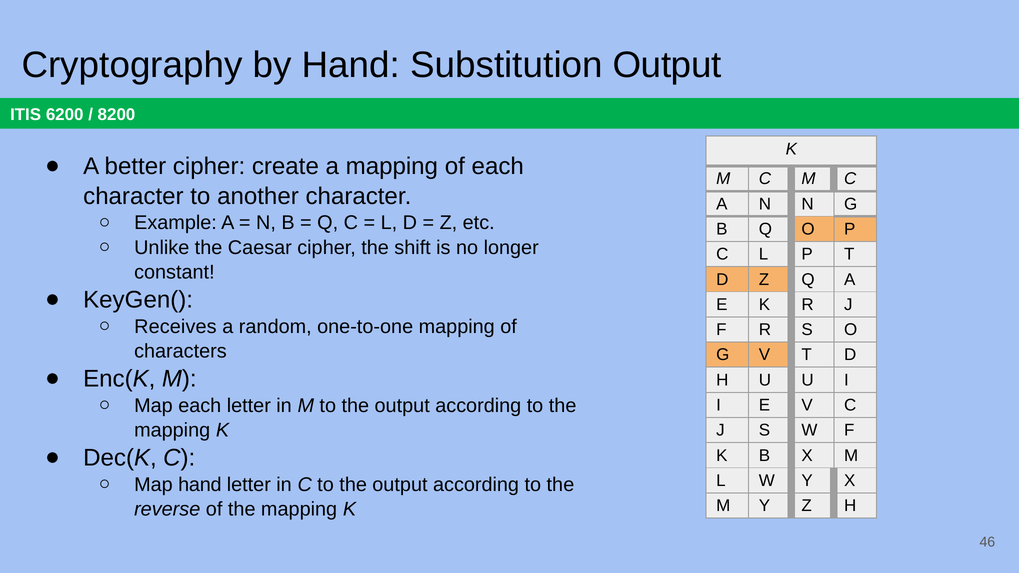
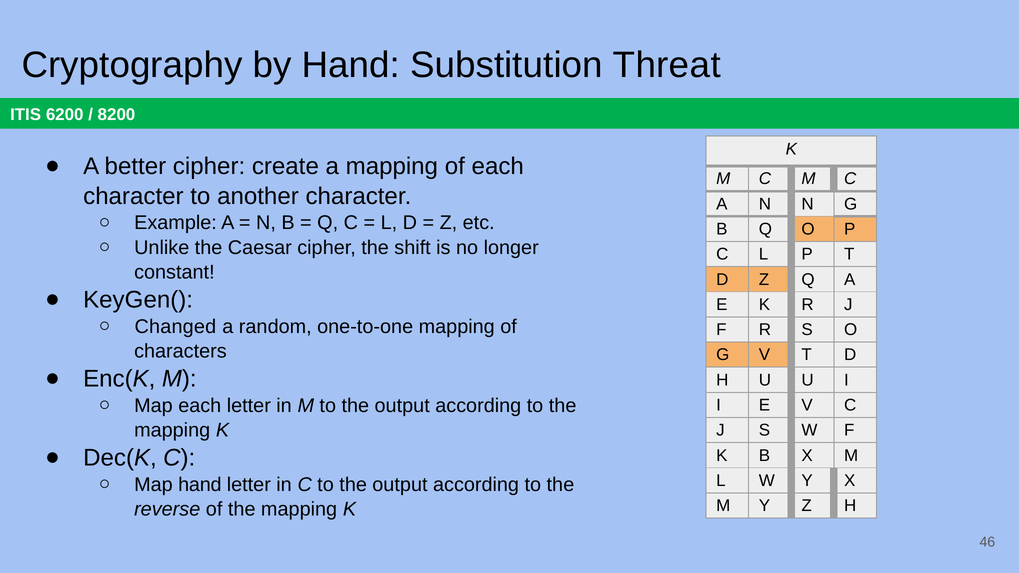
Substitution Output: Output -> Threat
Receives: Receives -> Changed
